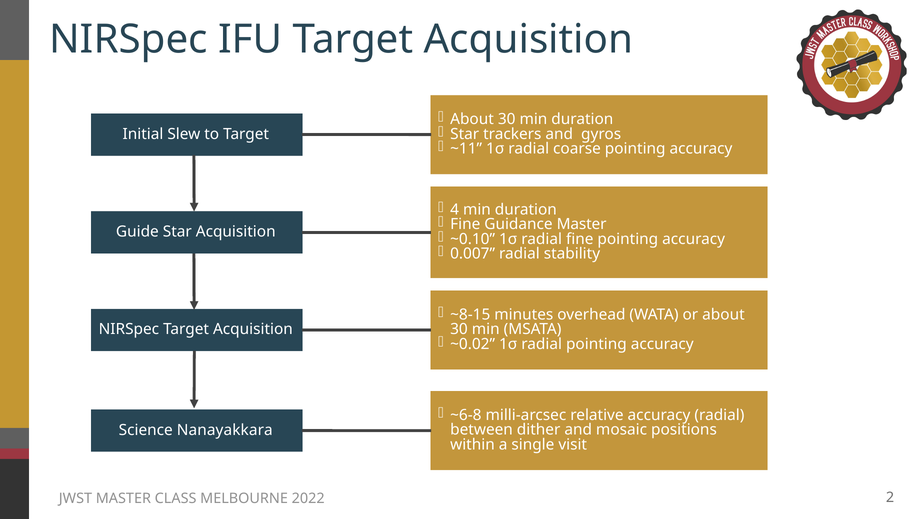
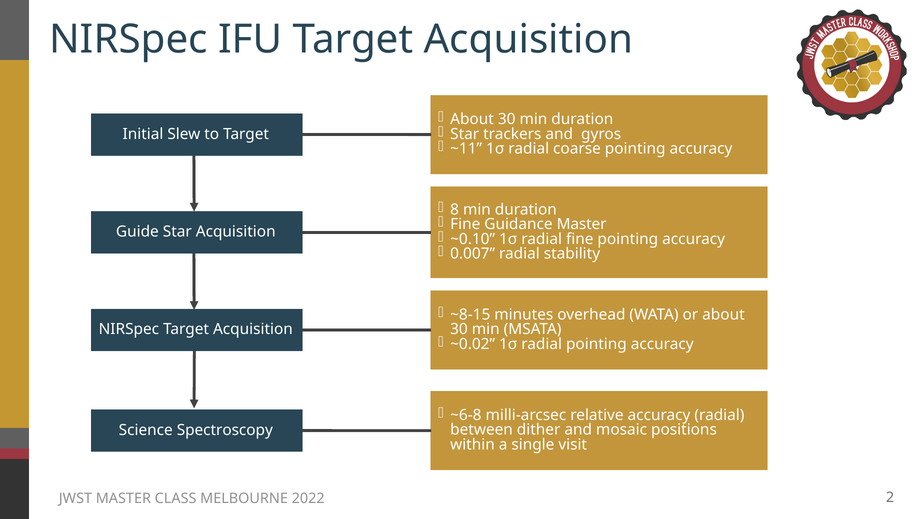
4: 4 -> 8
Nanayakkara: Nanayakkara -> Spectroscopy
